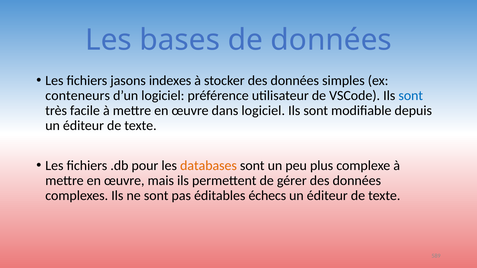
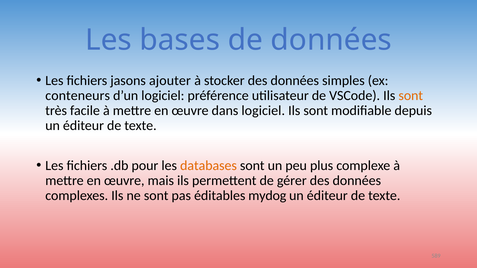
indexes: indexes -> ajouter
sont at (411, 96) colour: blue -> orange
échecs: échecs -> mydog
